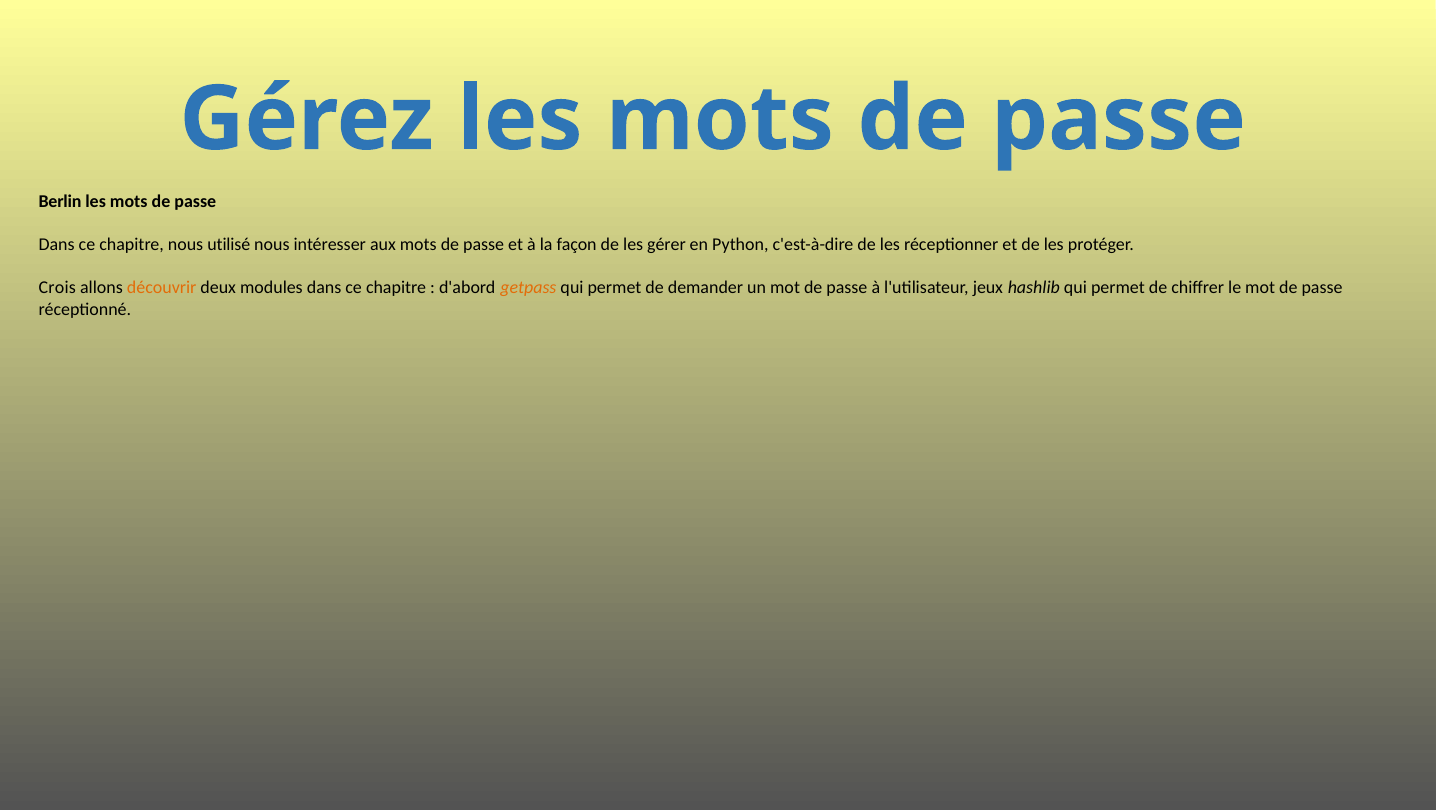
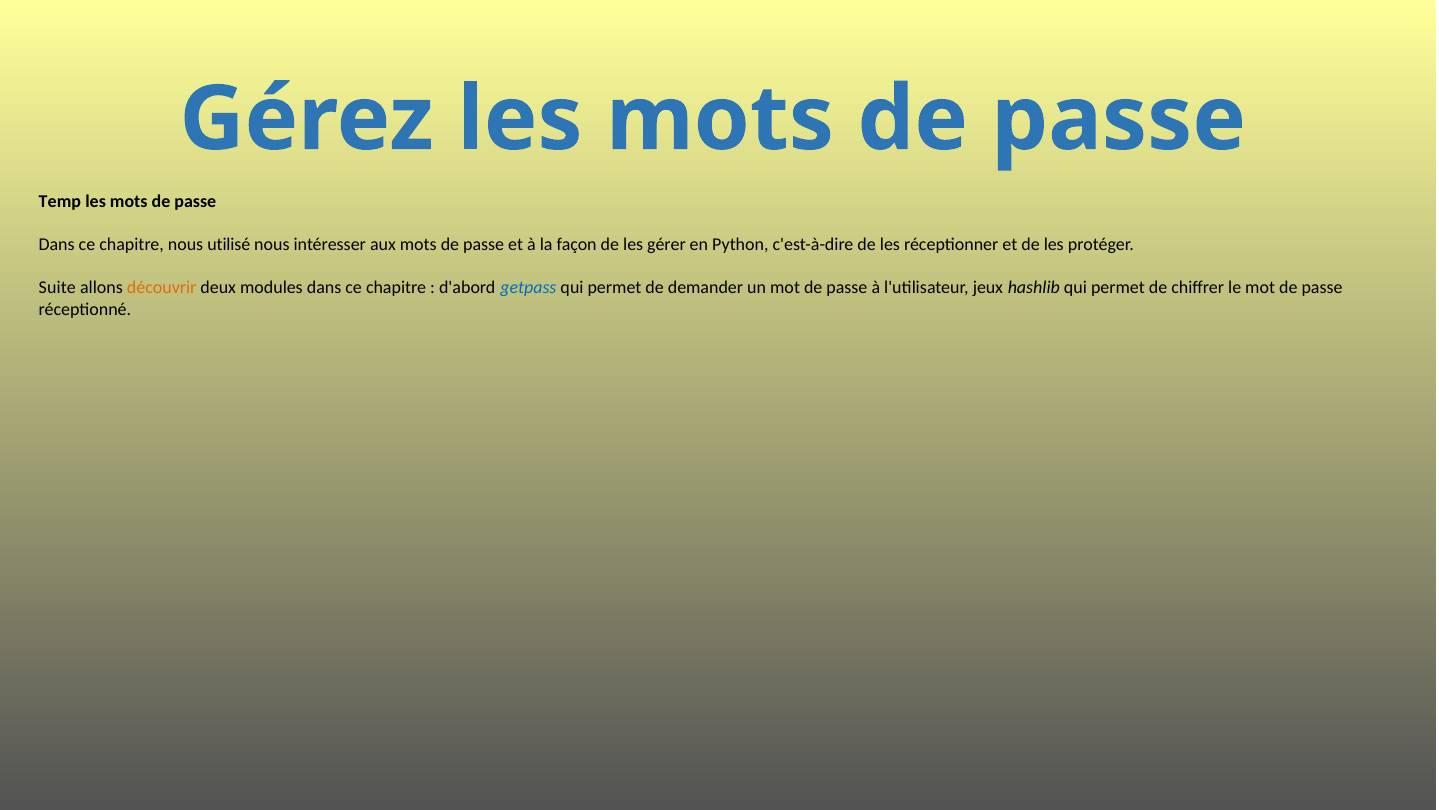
Berlin: Berlin -> Temp
Crois: Crois -> Suite
getpass colour: orange -> blue
